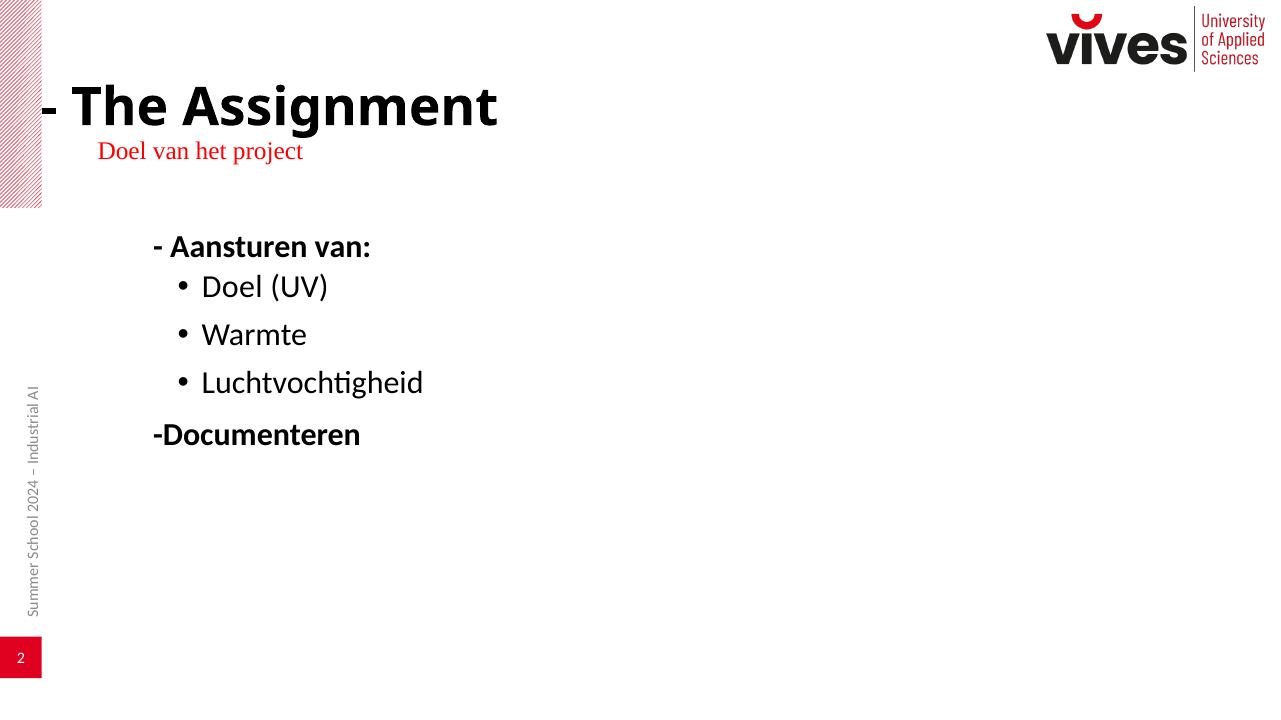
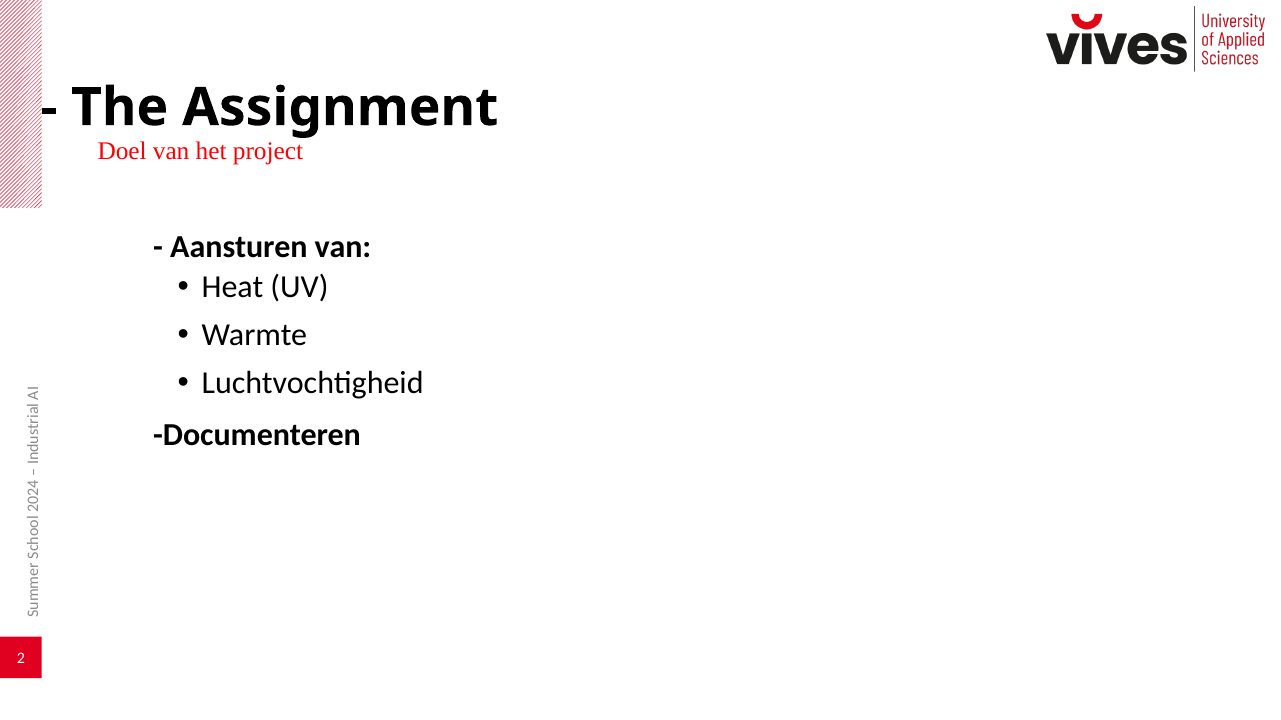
Doel at (232, 288): Doel -> Heat
